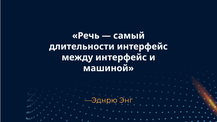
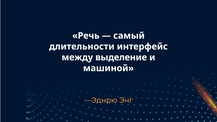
между интерфейс: интерфейс -> выделение
